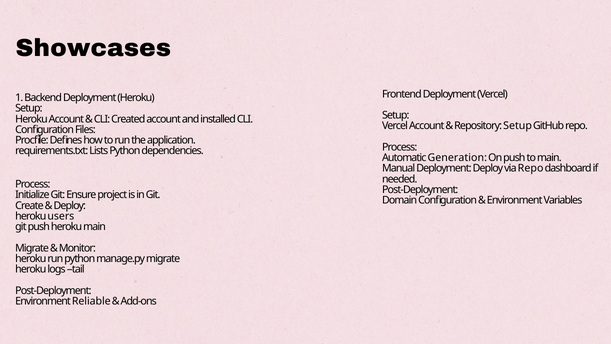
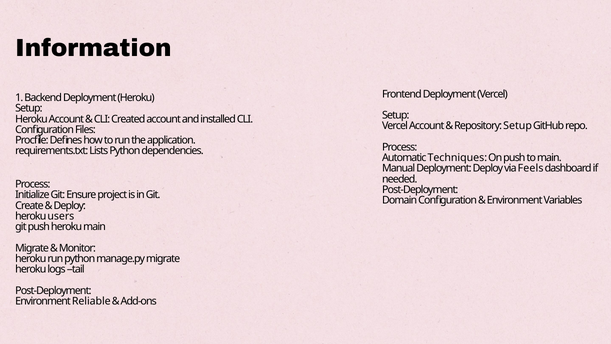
Showcases: Showcases -> Information
Generation: Generation -> Techniques
via Repo: Repo -> Feels
